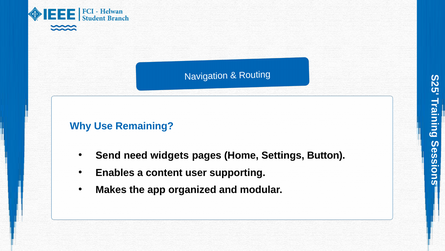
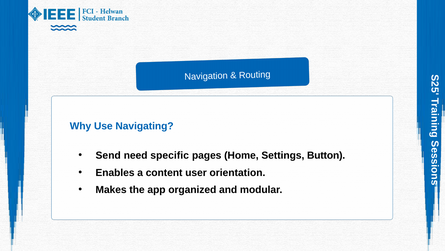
Remaining: Remaining -> Navigating
widgets: widgets -> specific
supporting: supporting -> orientation
